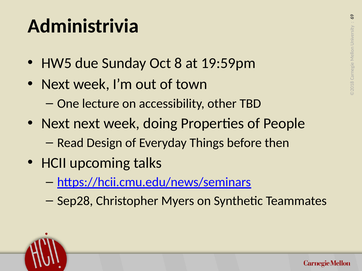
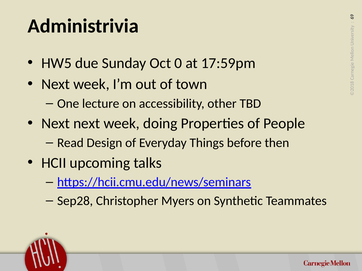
Oct 8: 8 -> 0
19:59pm: 19:59pm -> 17:59pm
